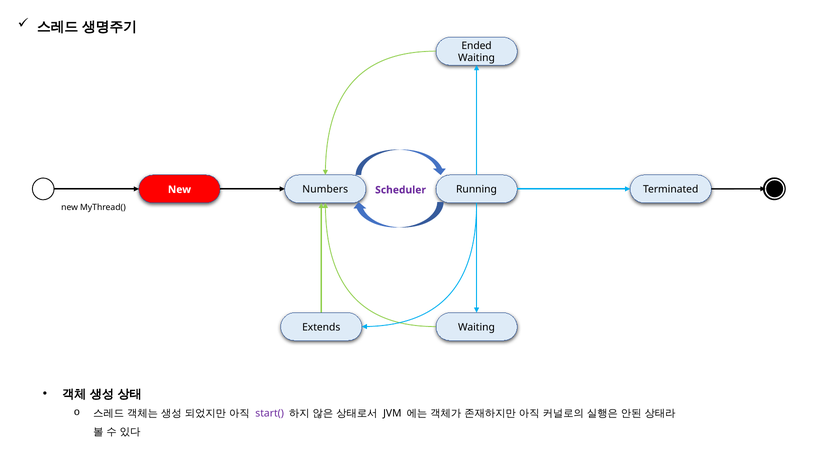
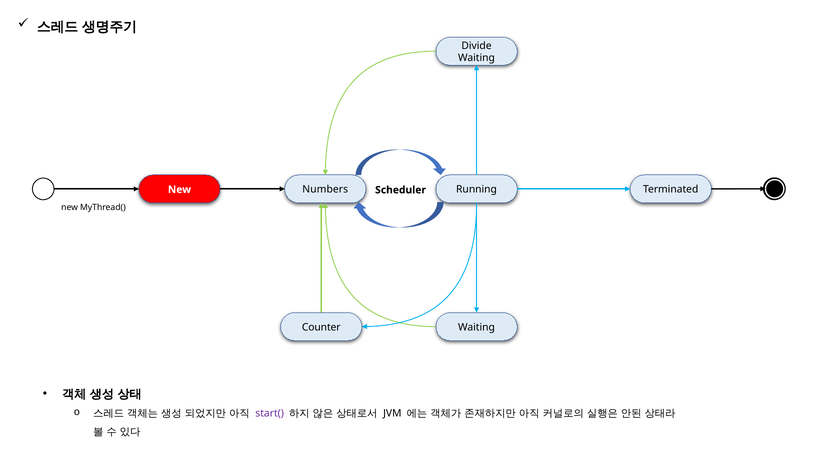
Ended: Ended -> Divide
Scheduler colour: purple -> black
Extends: Extends -> Counter
